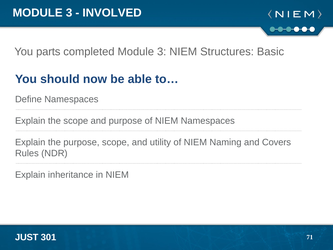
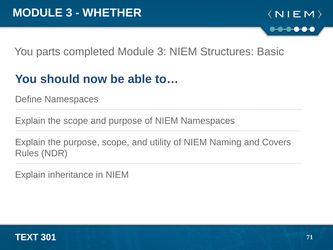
INVOLVED: INVOLVED -> WHETHER
JUST: JUST -> TEXT
